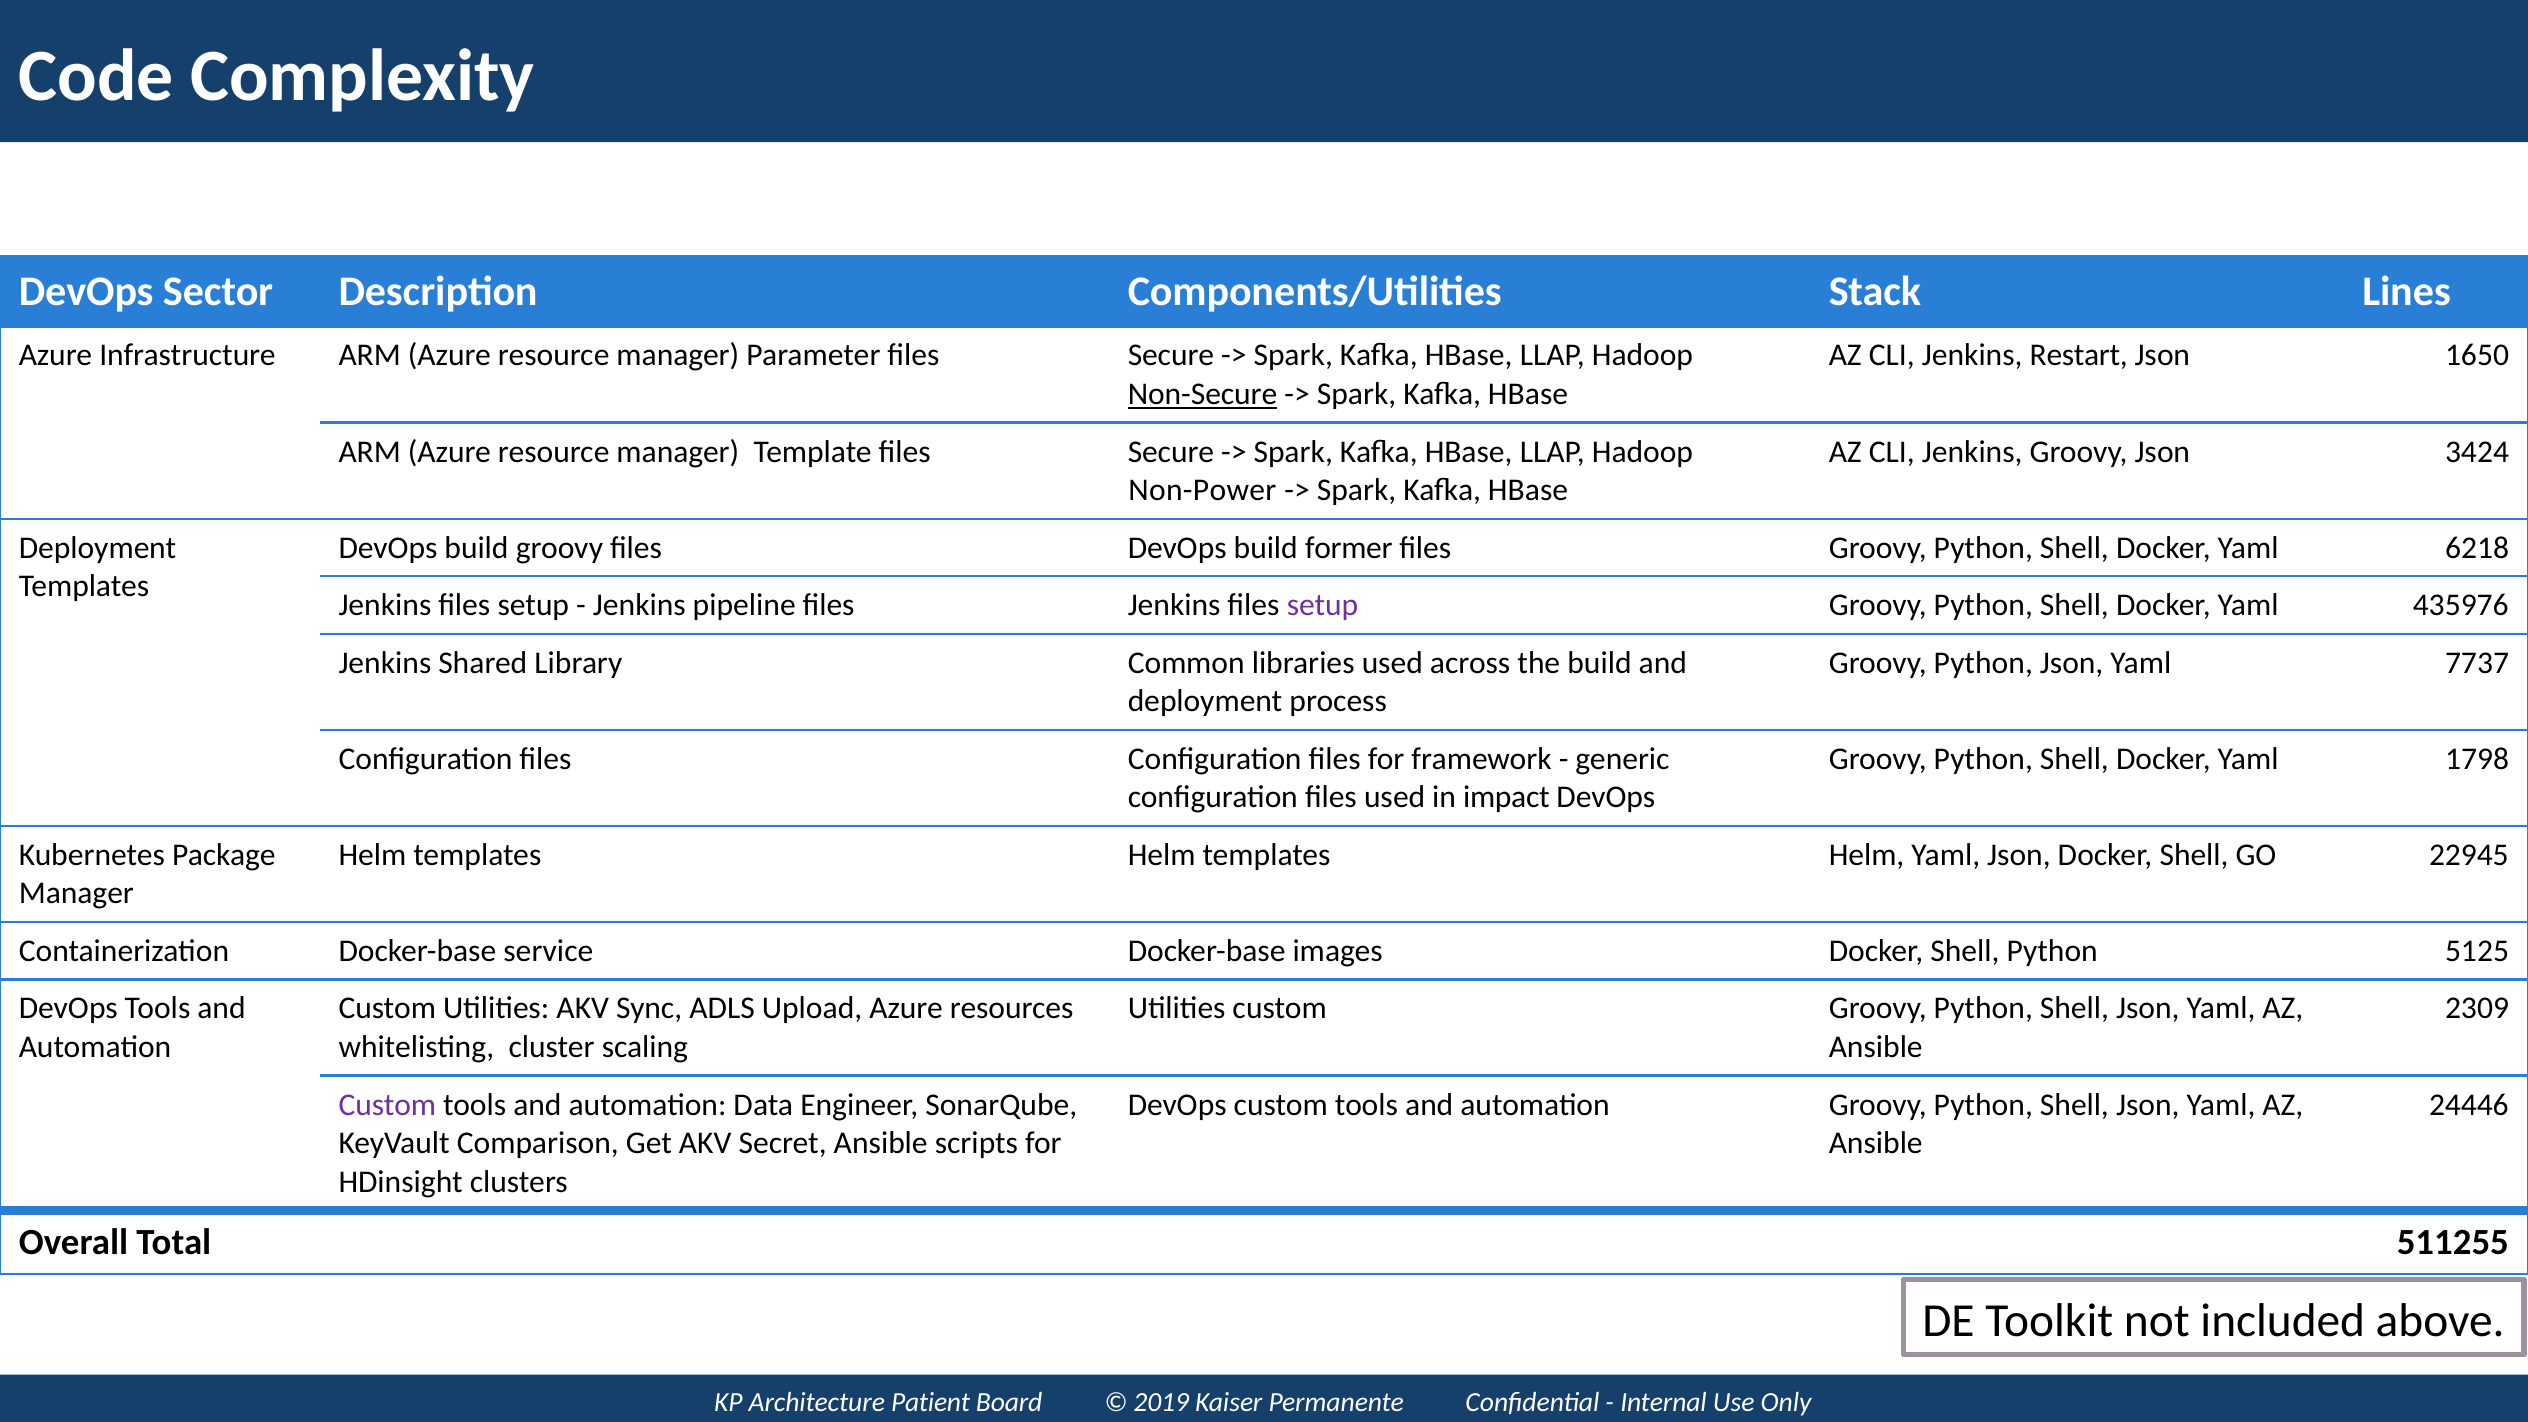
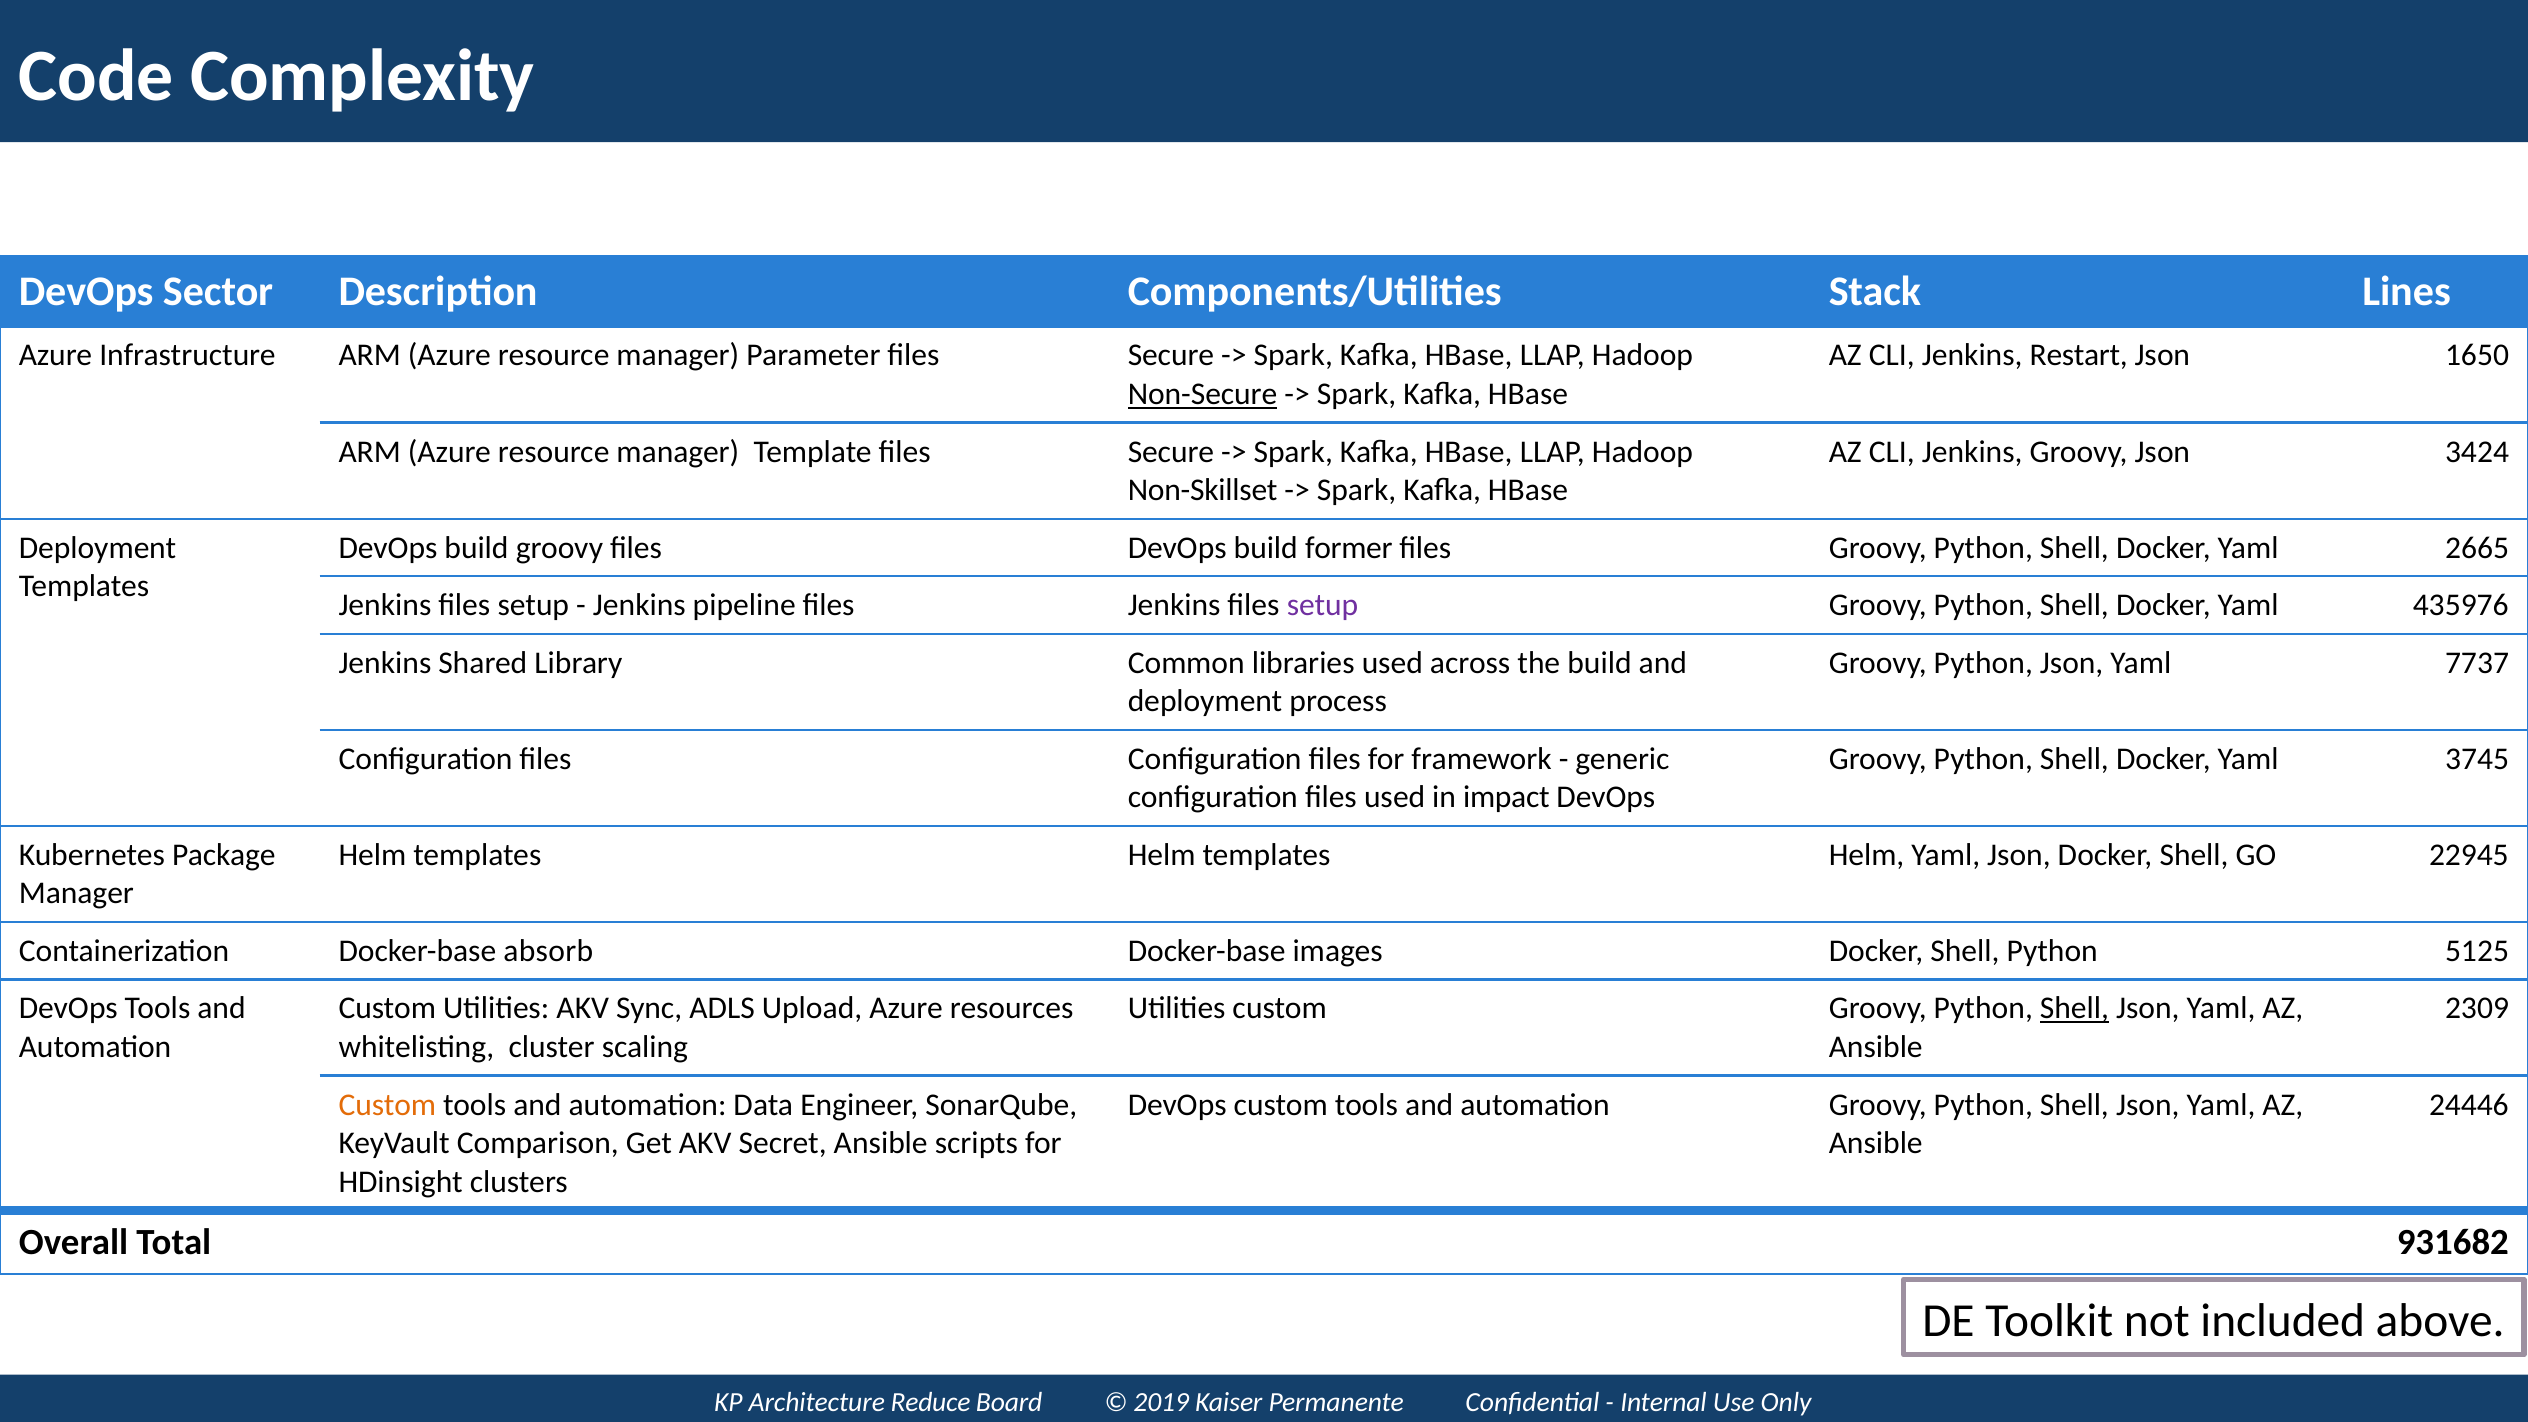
Non-Power: Non-Power -> Non-Skillset
6218: 6218 -> 2665
1798: 1798 -> 3745
service: service -> absorb
Shell at (2074, 1009) underline: none -> present
Custom at (387, 1105) colour: purple -> orange
511255: 511255 -> 931682
Patient: Patient -> Reduce
